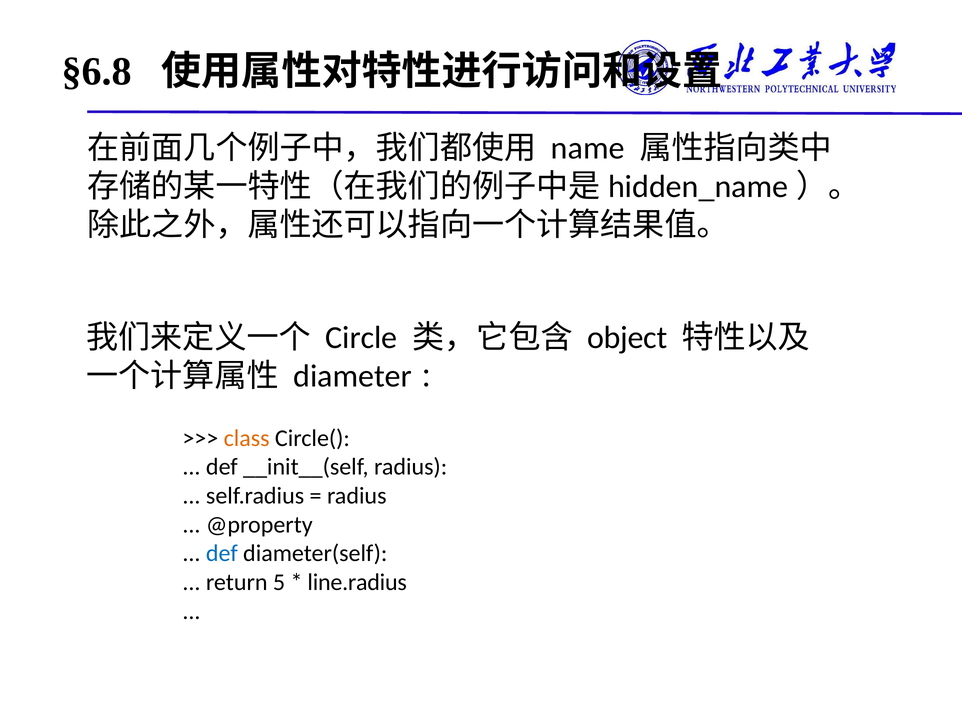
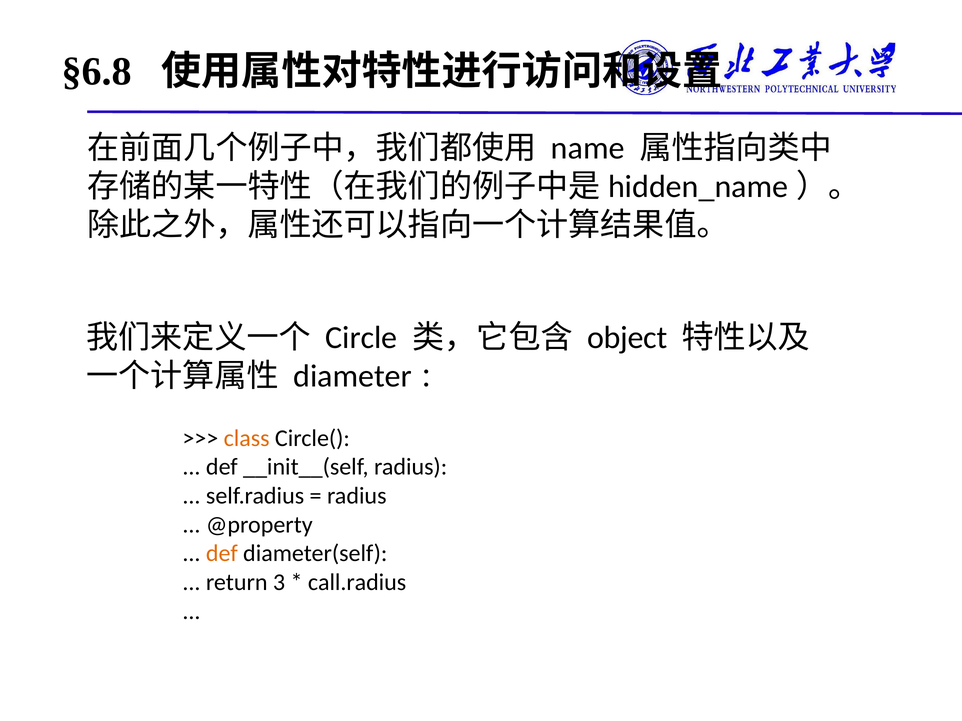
def at (222, 554) colour: blue -> orange
5: 5 -> 3
line.radius: line.radius -> call.radius
